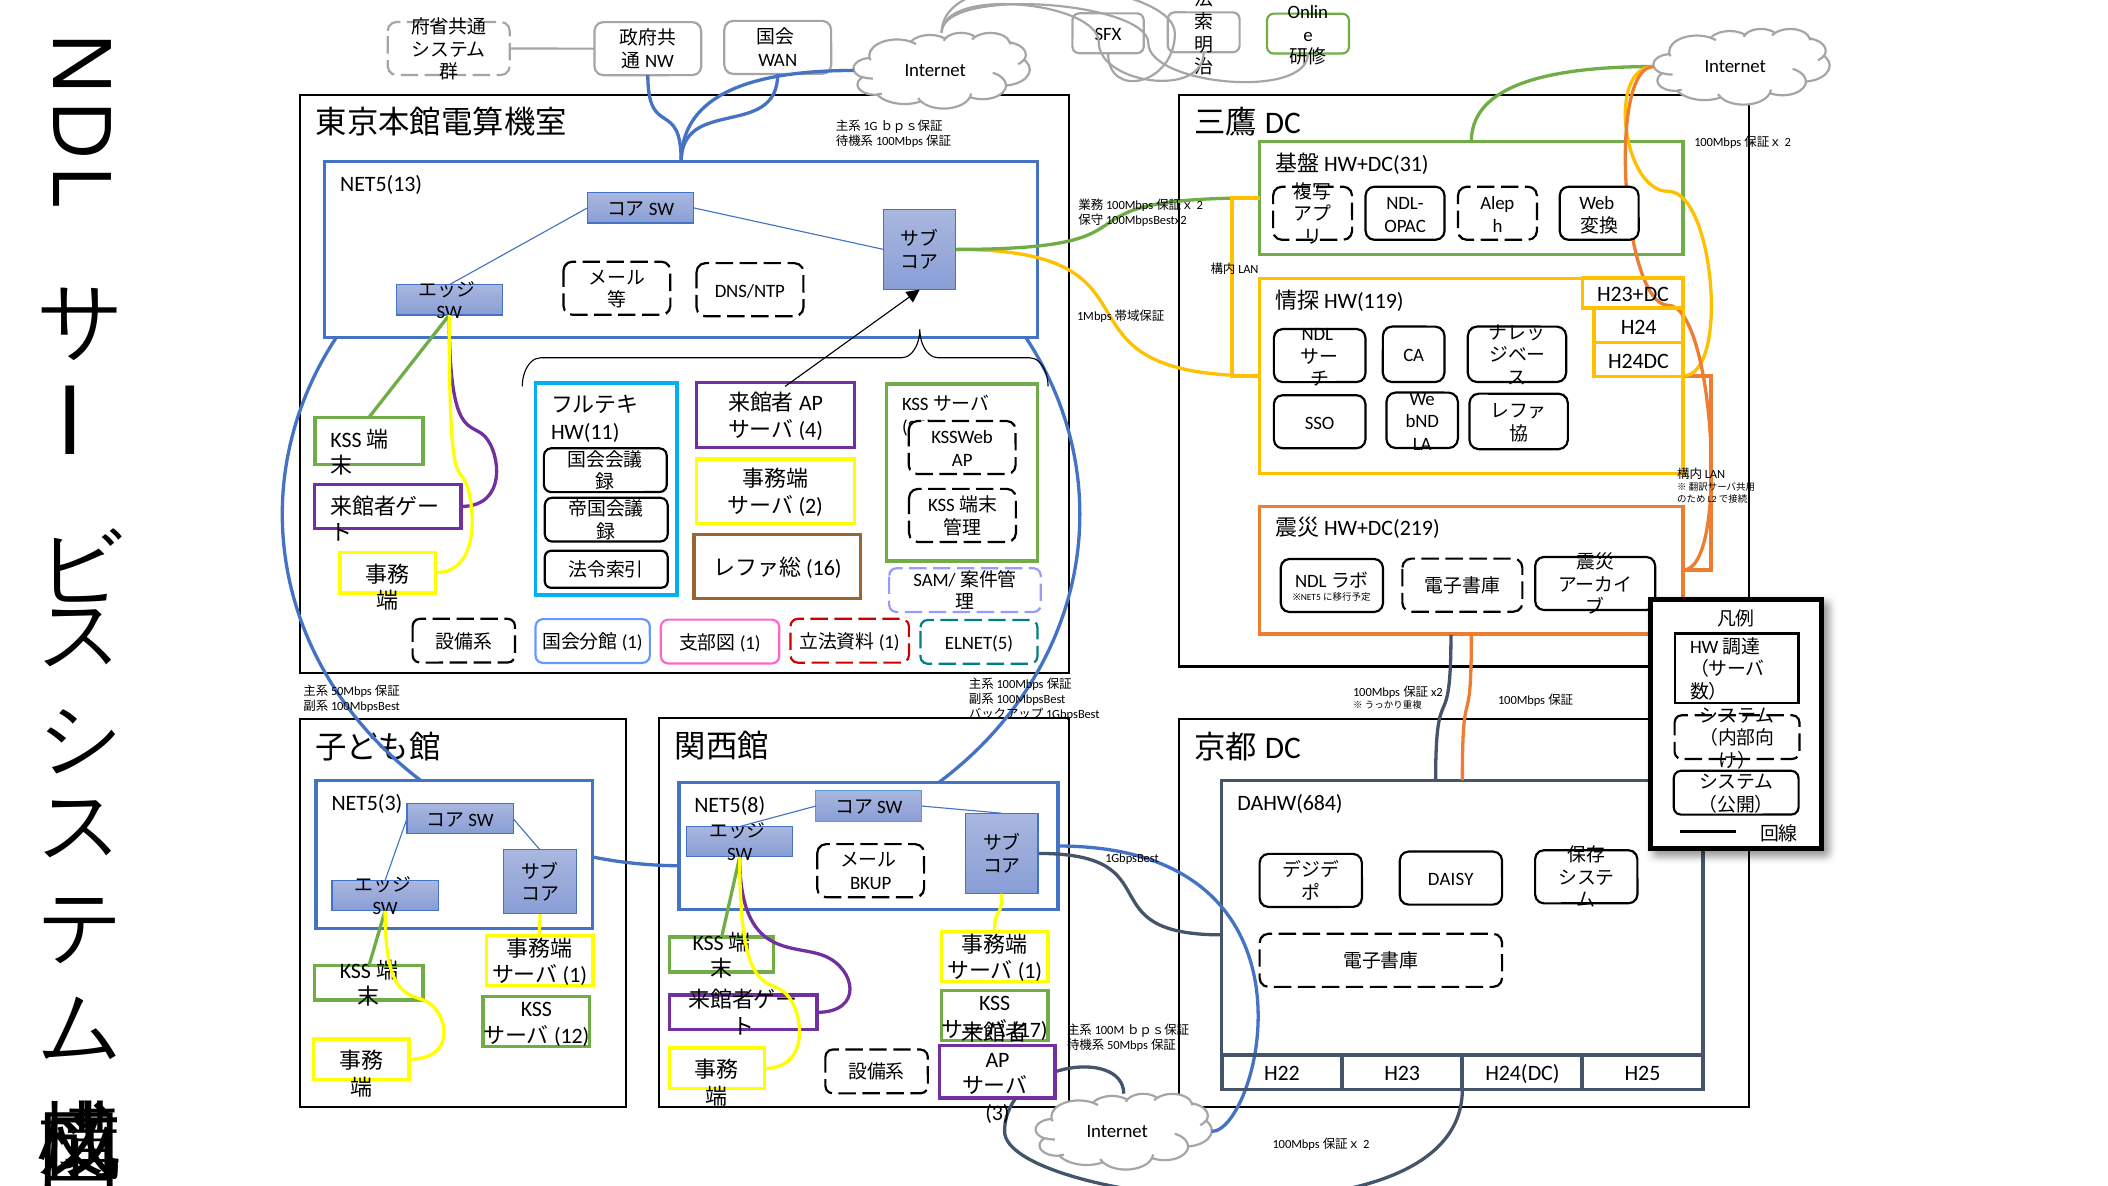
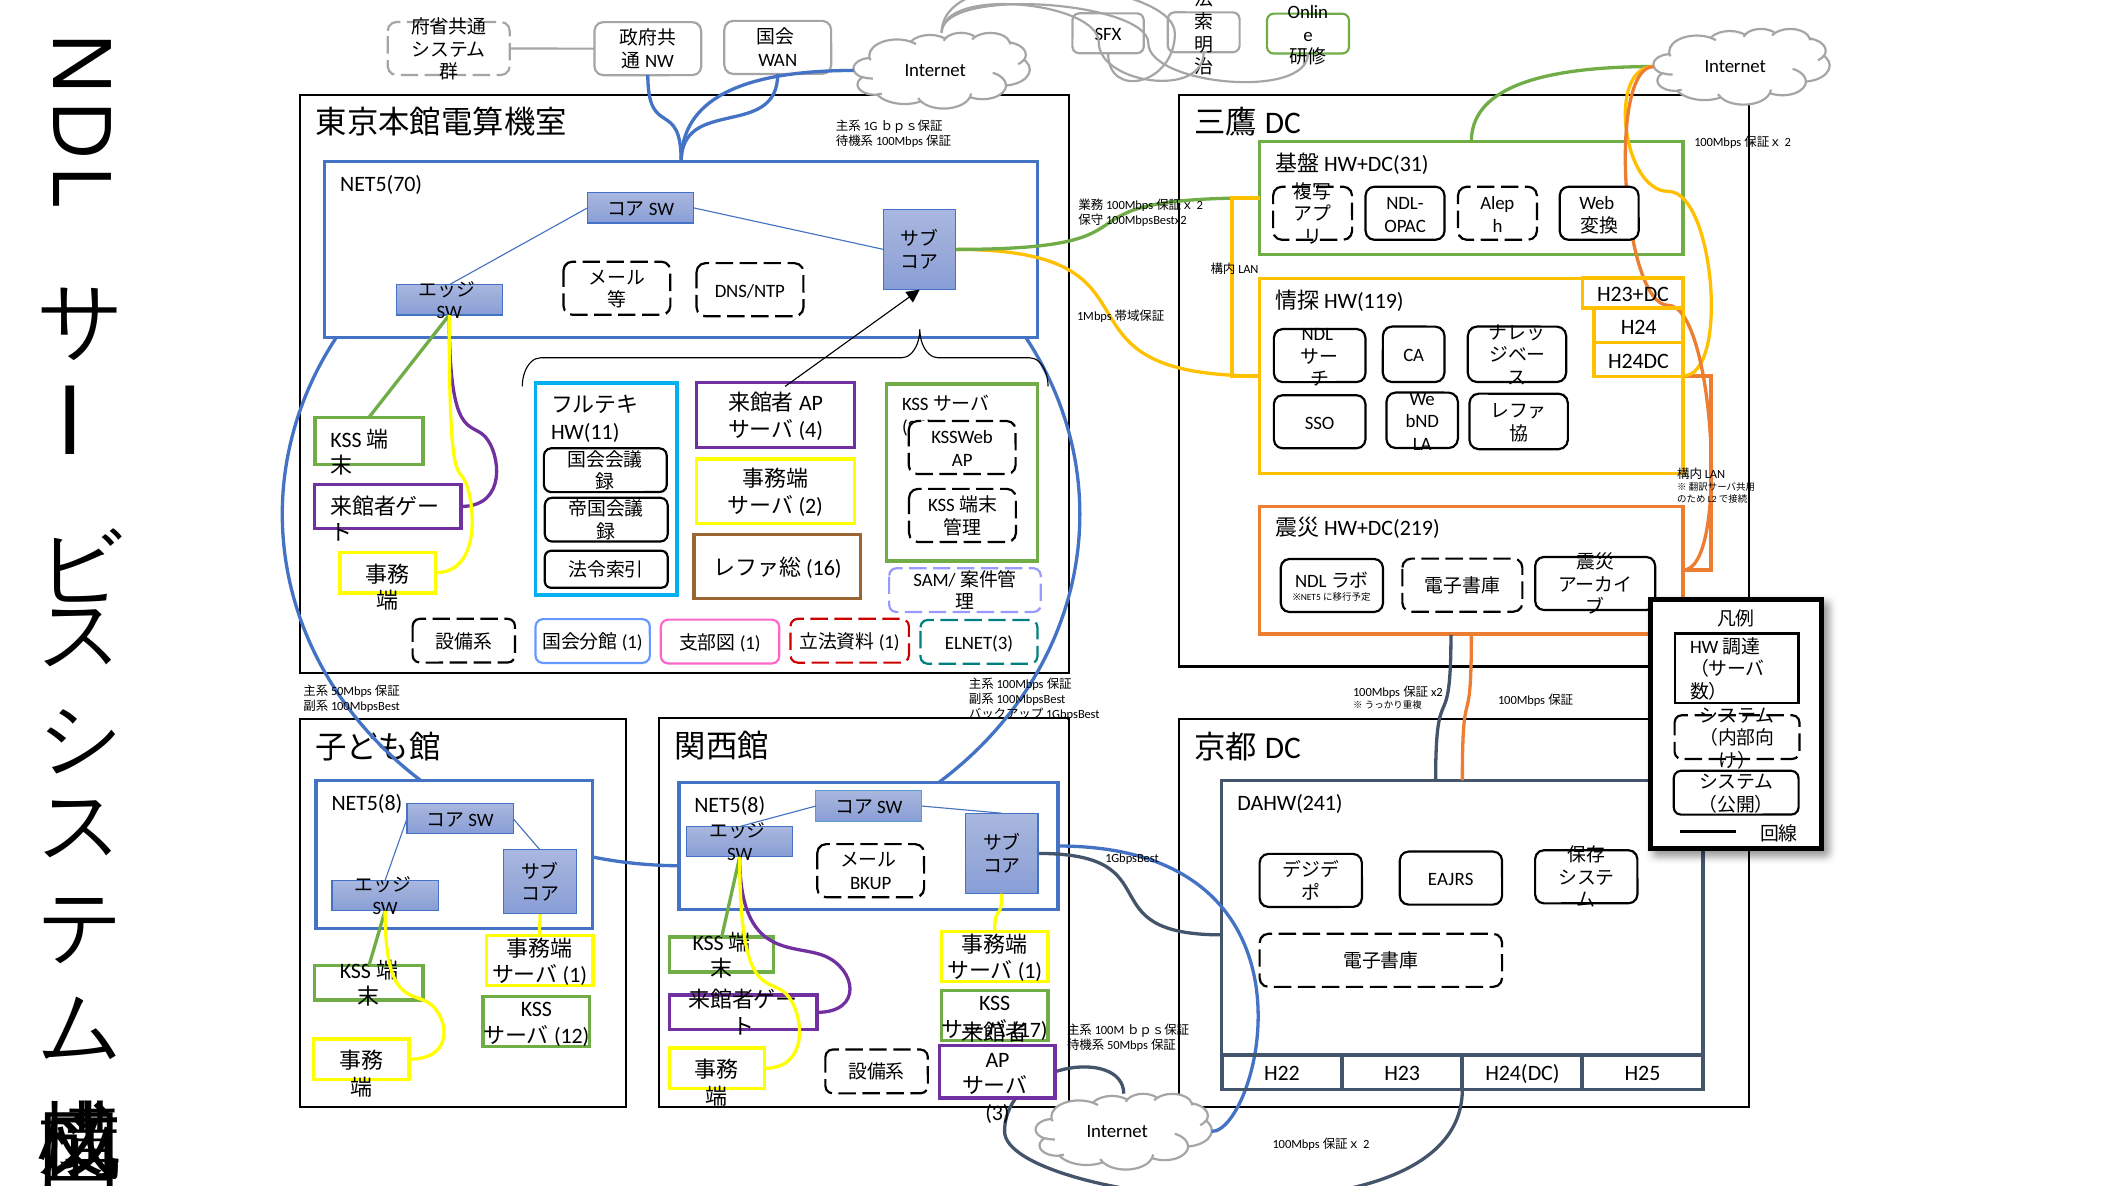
NET5(13: NET5(13 -> NET5(70
ELNET(5: ELNET(5 -> ELNET(3
NET5(3 at (367, 803): NET5(3 -> NET5(8
DAHW(684: DAHW(684 -> DAHW(241
DAISY: DAISY -> EAJRS
